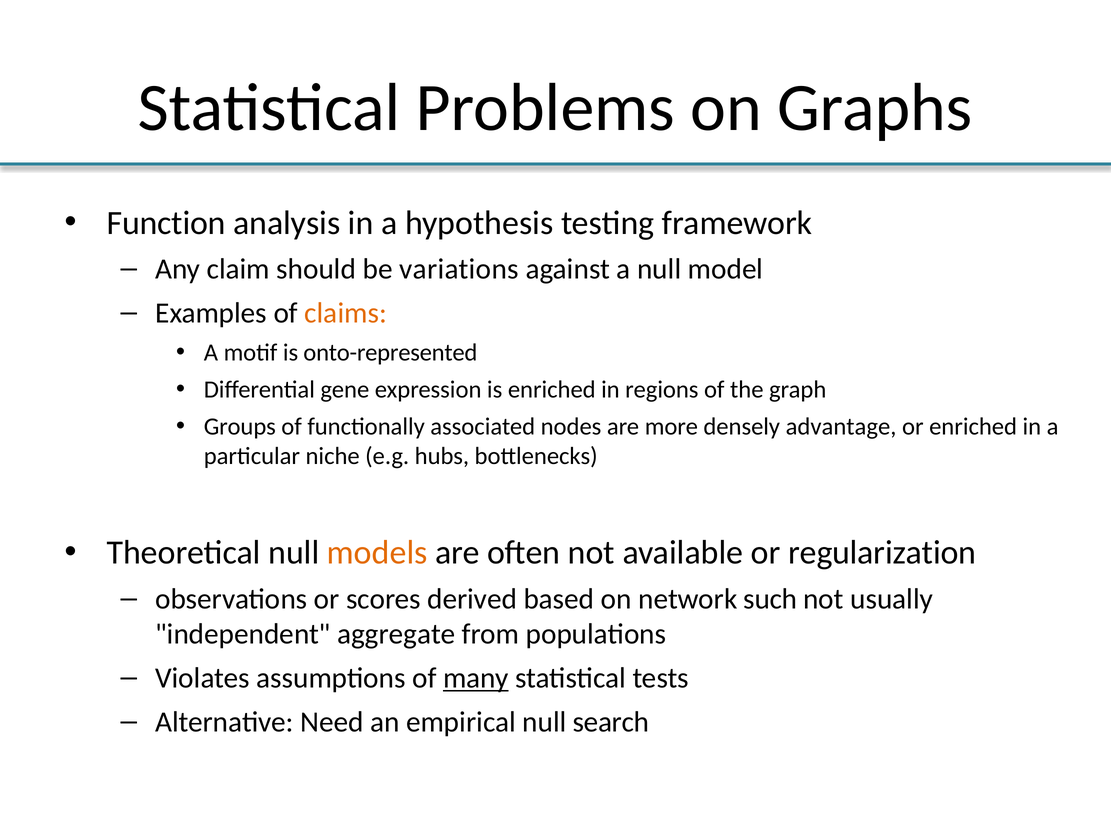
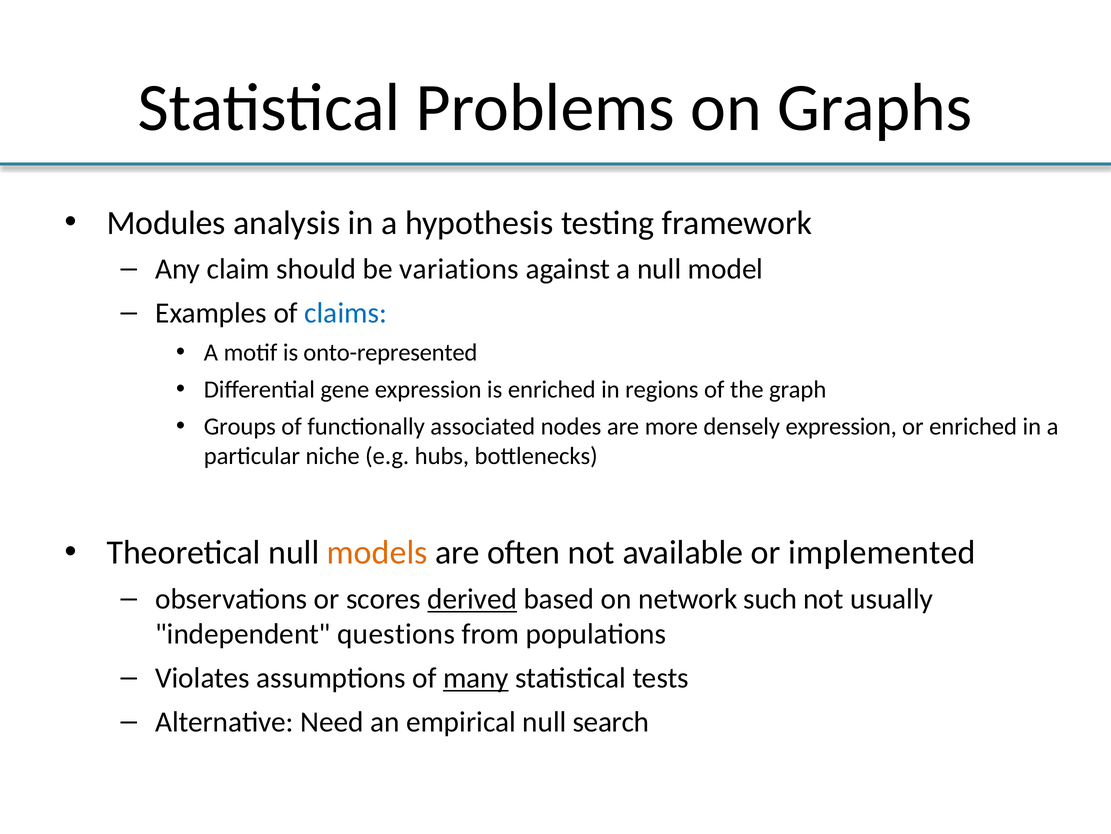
Function: Function -> Modules
claims colour: orange -> blue
densely advantage: advantage -> expression
regularization: regularization -> implemented
derived underline: none -> present
aggregate: aggregate -> questions
